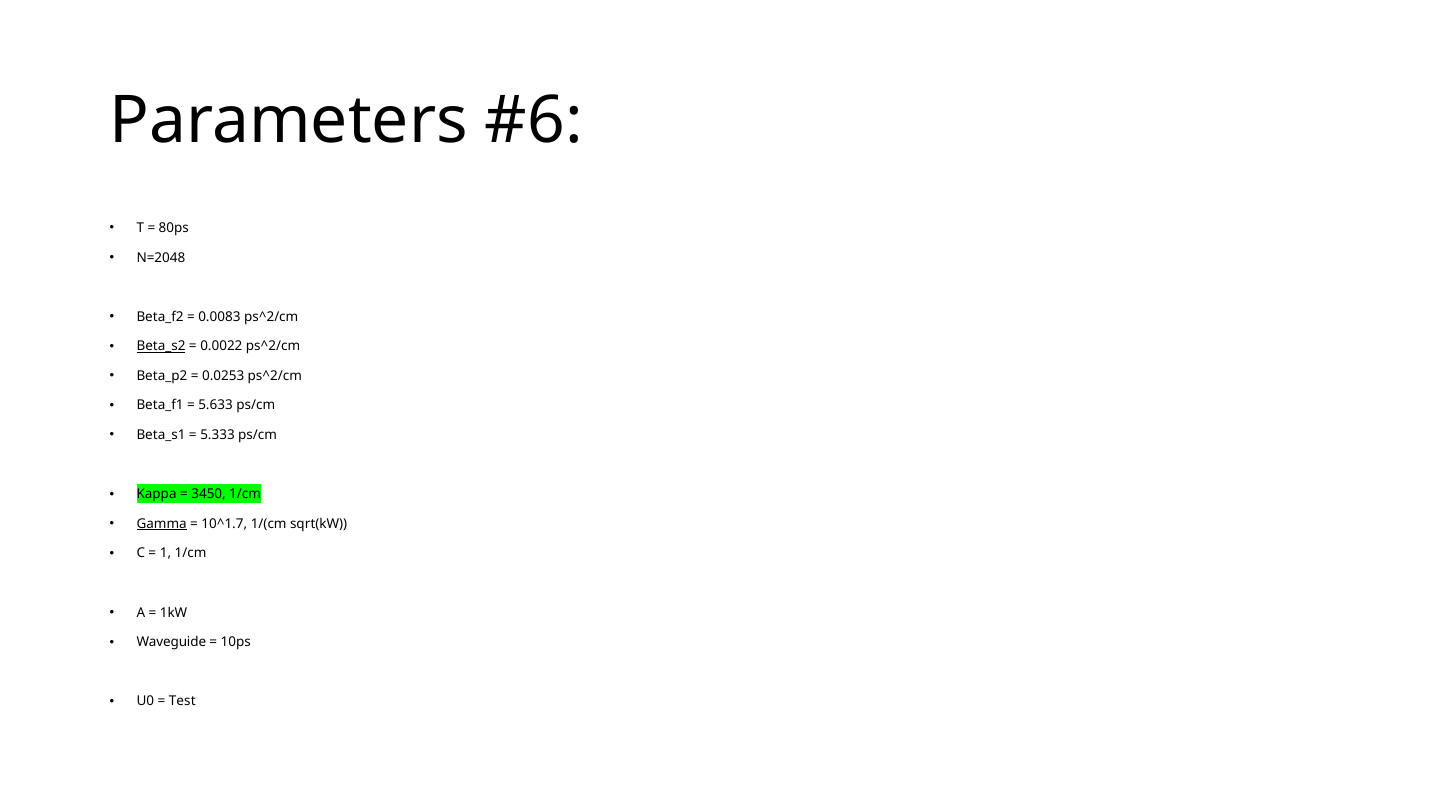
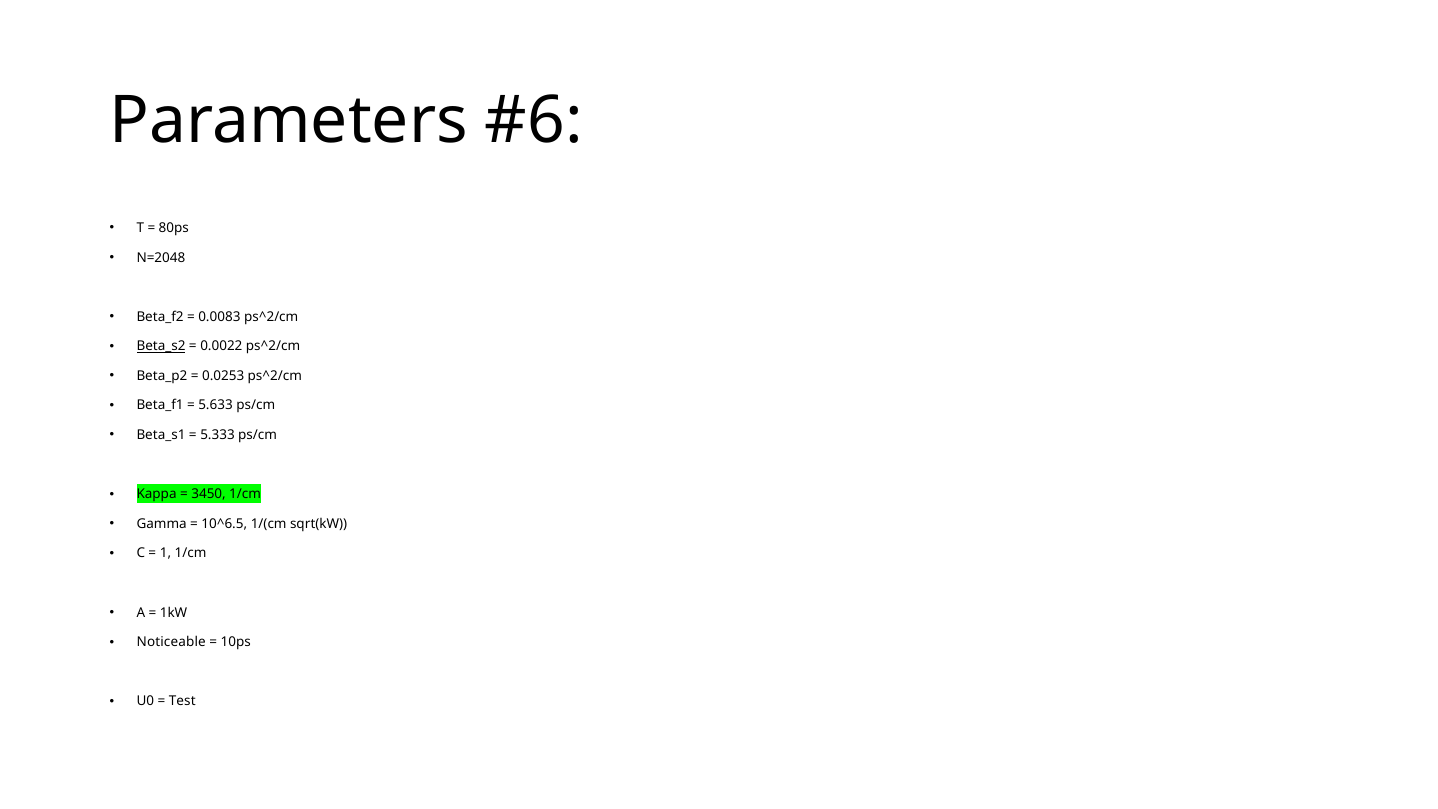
Gamma underline: present -> none
10^1.7: 10^1.7 -> 10^6.5
Waveguide: Waveguide -> Noticeable
